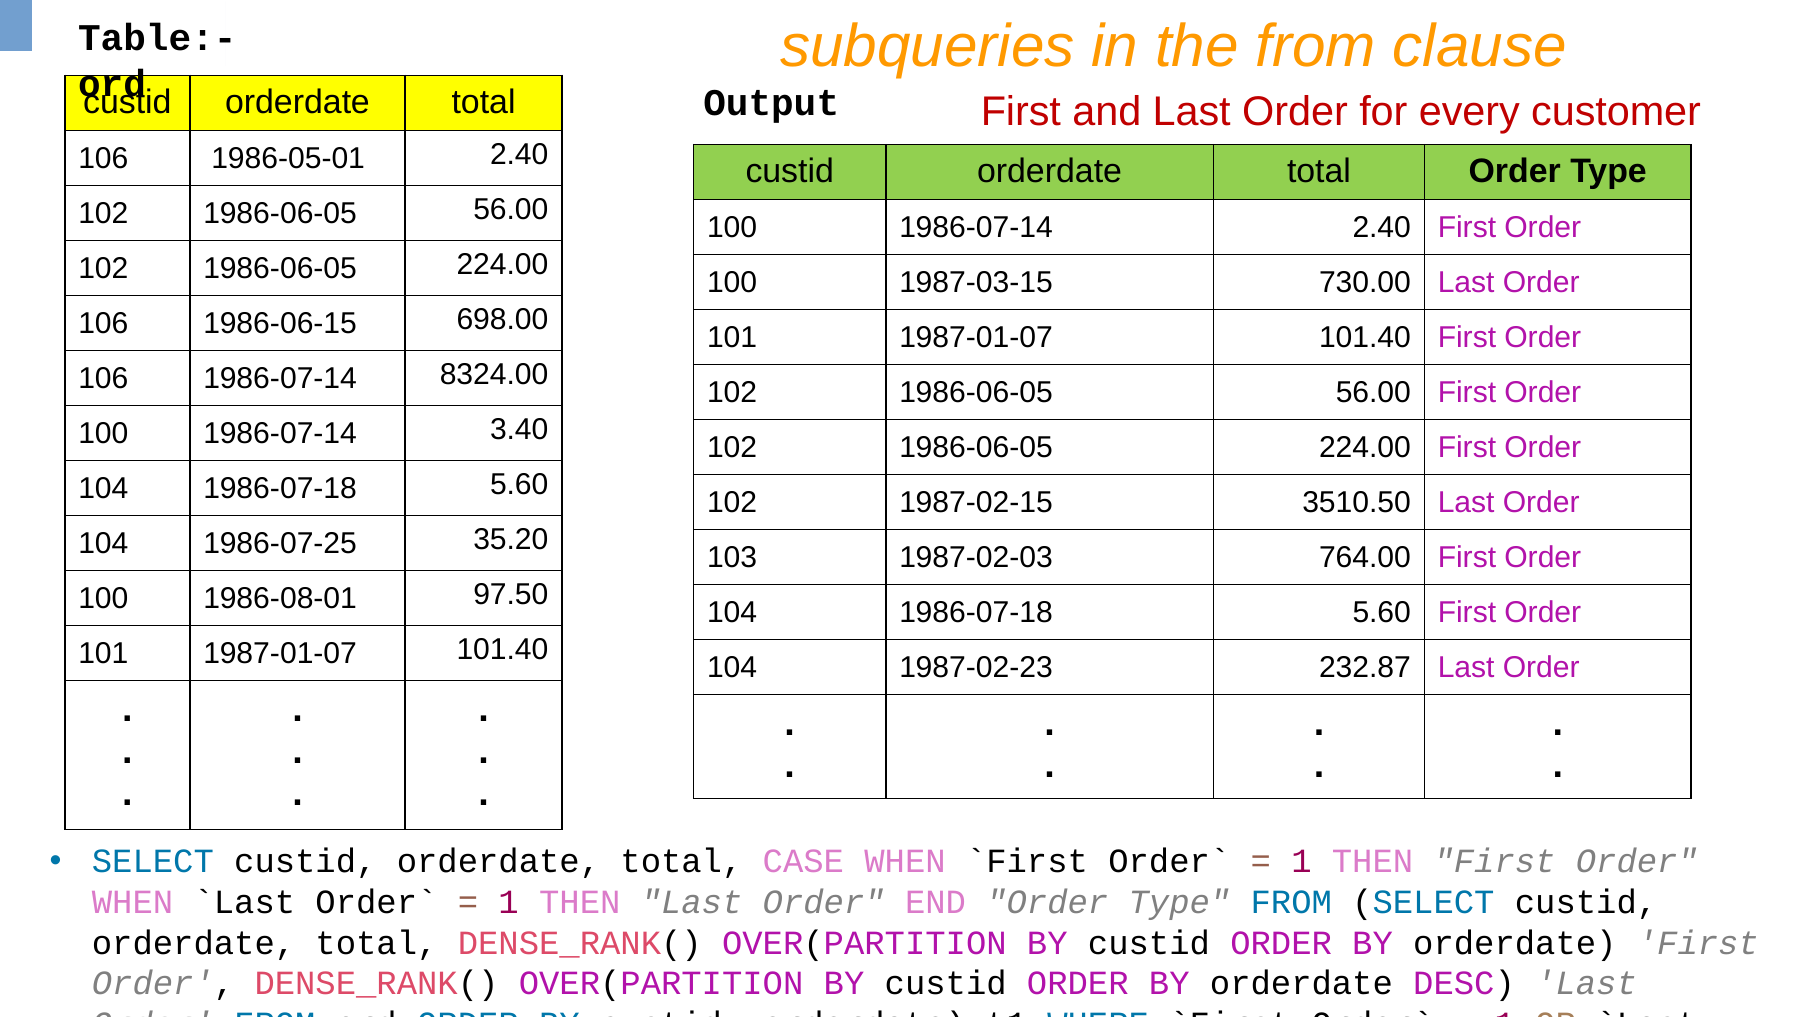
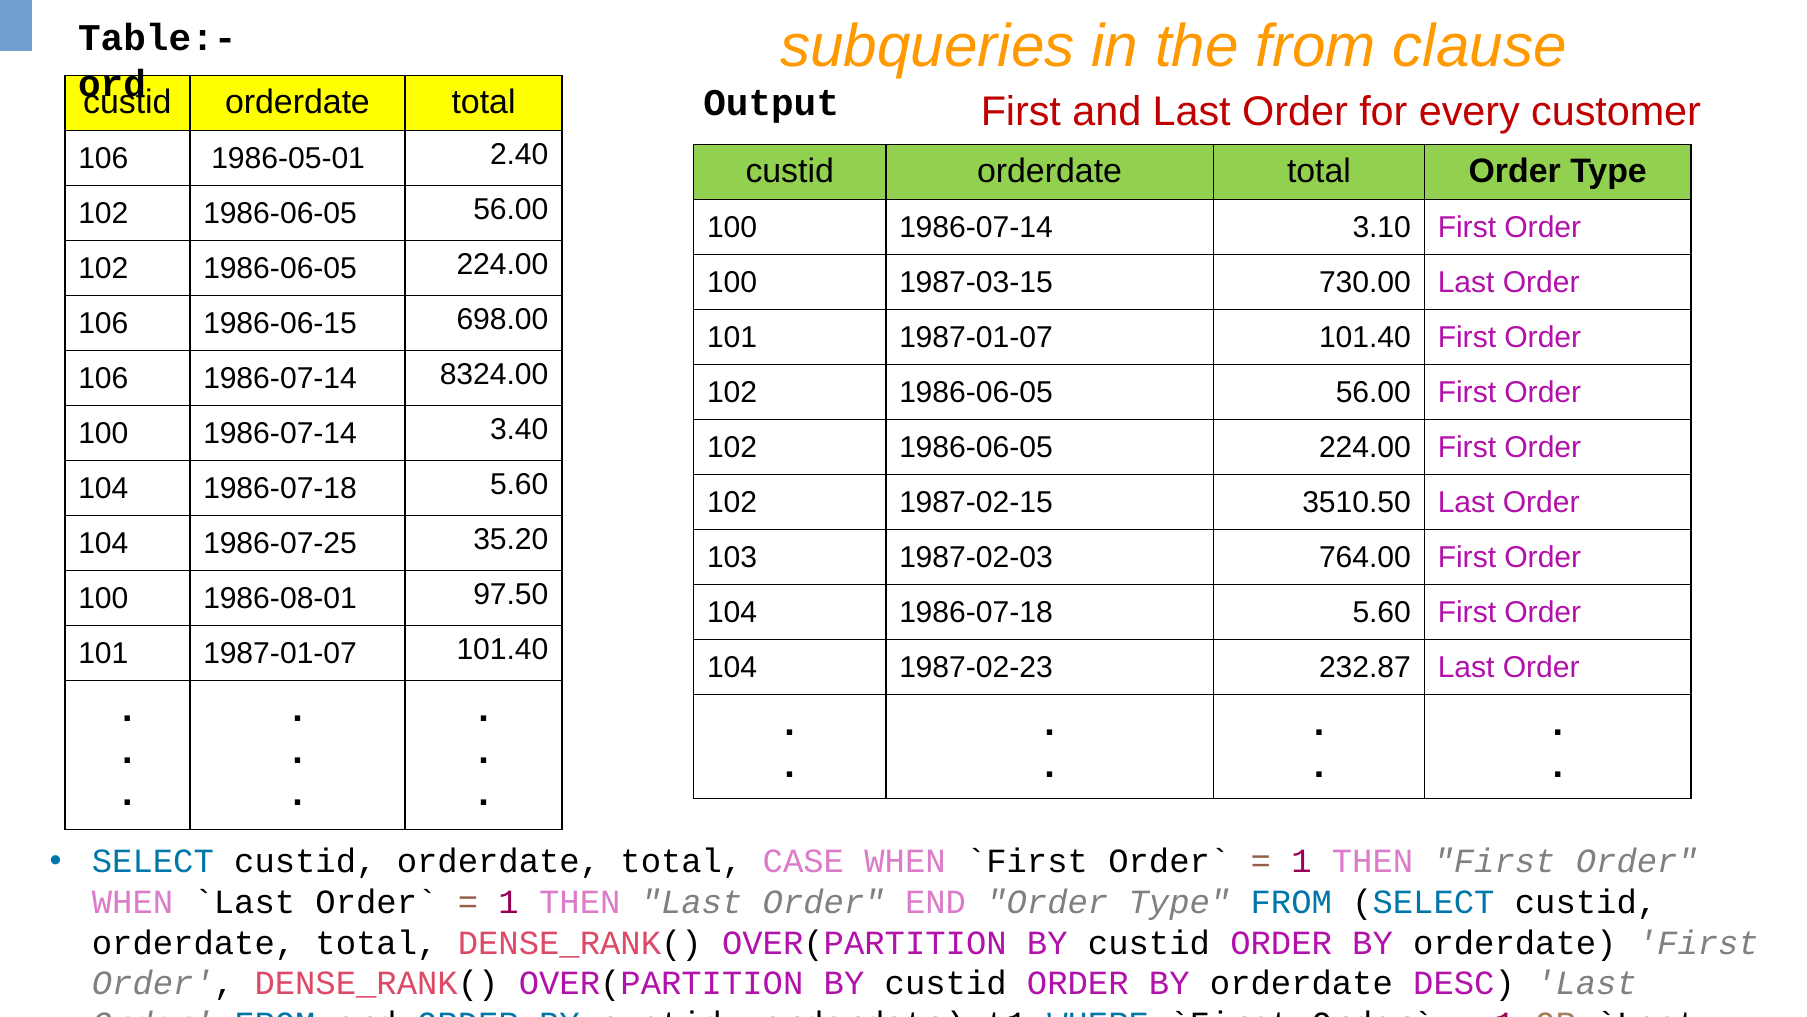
1986-07-14 2.40: 2.40 -> 3.10
